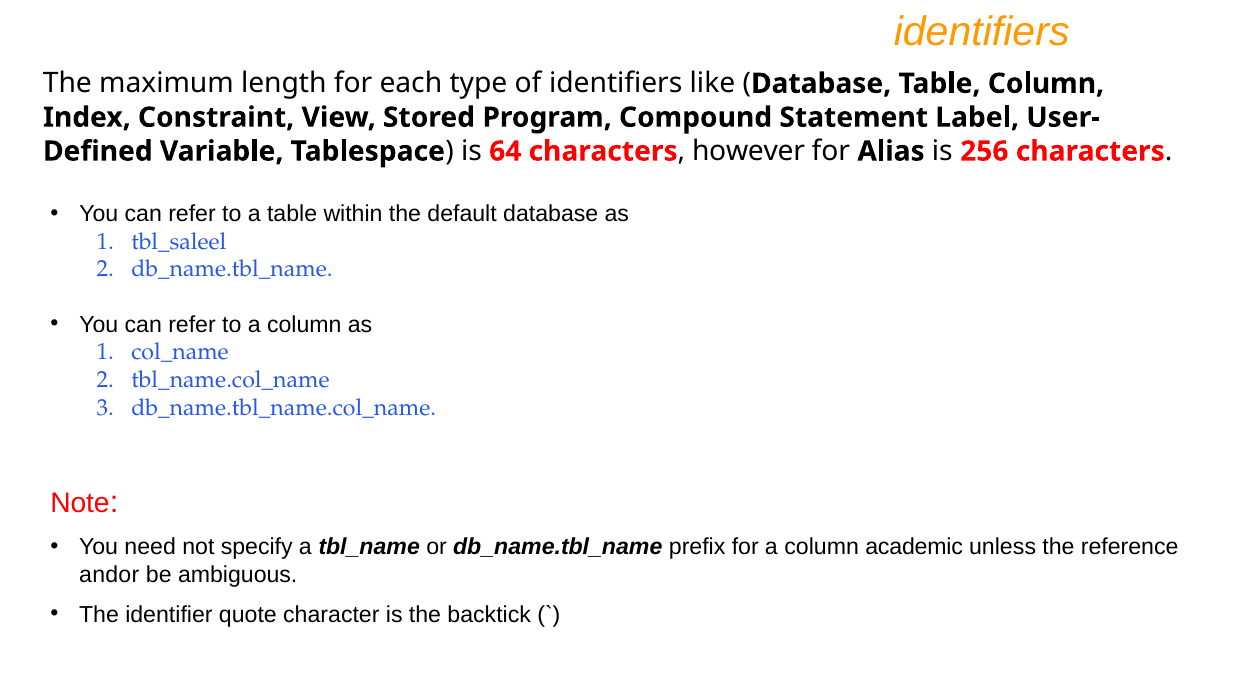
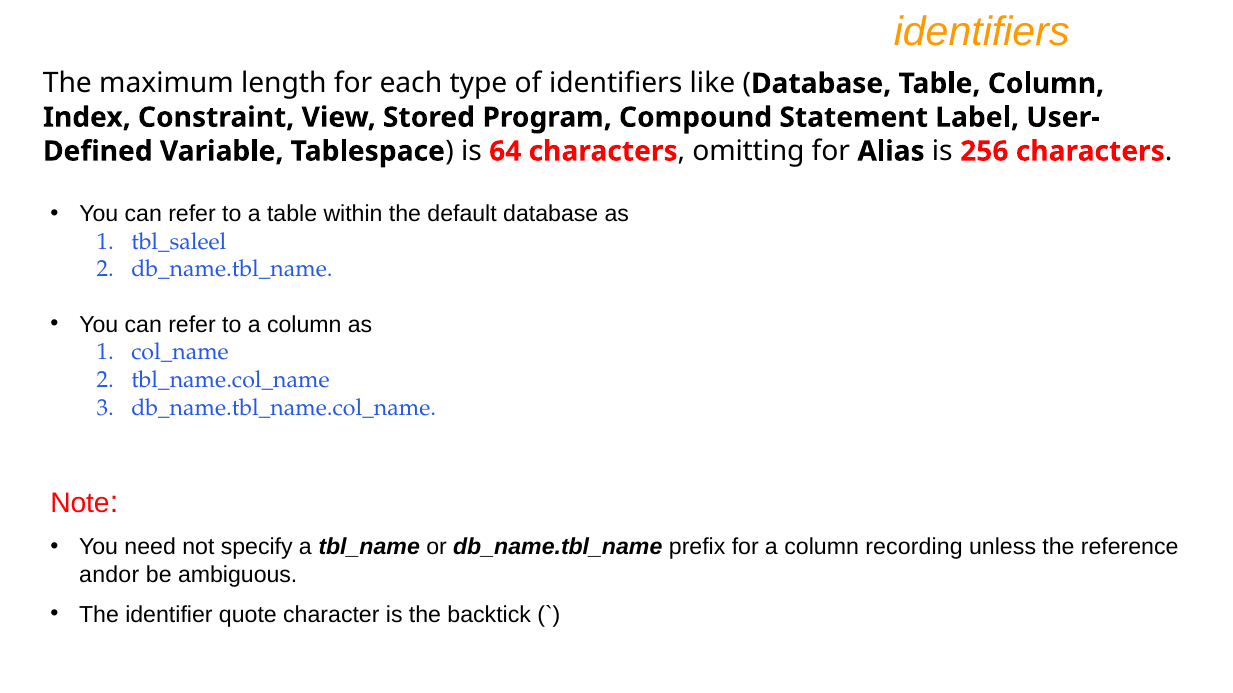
however: however -> omitting
academic: academic -> recording
